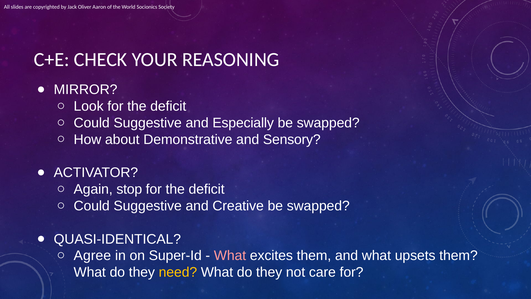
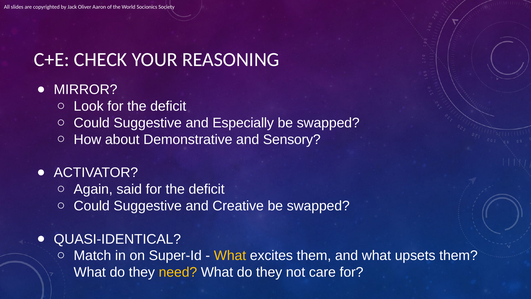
stop: stop -> said
Agree: Agree -> Match
What at (230, 255) colour: pink -> yellow
